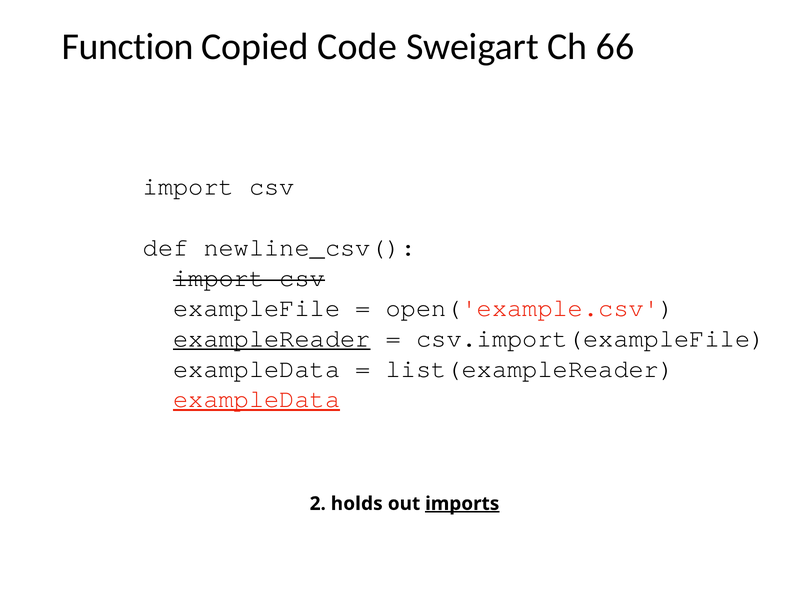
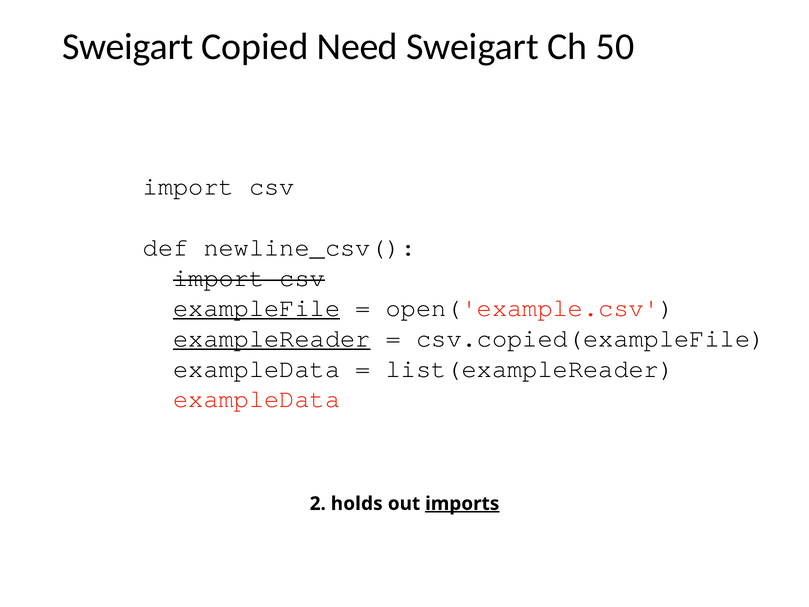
Function at (128, 47): Function -> Sweigart
Code: Code -> Need
66: 66 -> 50
exampleFile underline: none -> present
csv.import(exampleFile: csv.import(exampleFile -> csv.copied(exampleFile
exampleData at (257, 399) underline: present -> none
